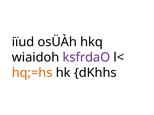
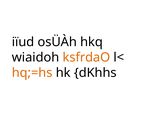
ksfrdaO colour: purple -> orange
